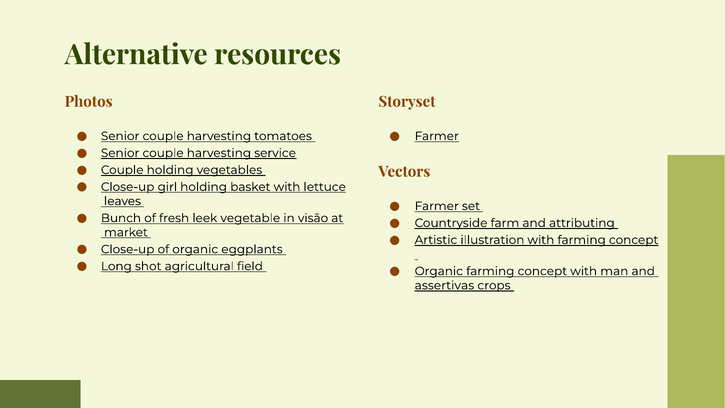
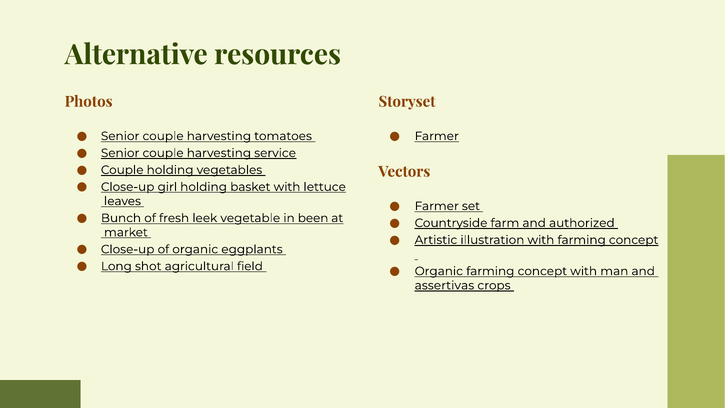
visão: visão -> been
attributing: attributing -> authorized
